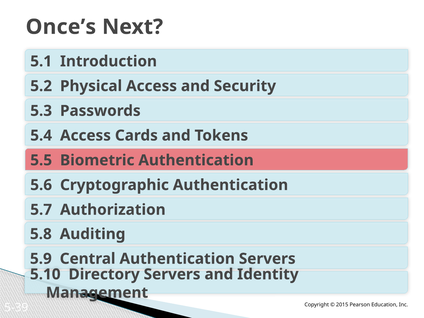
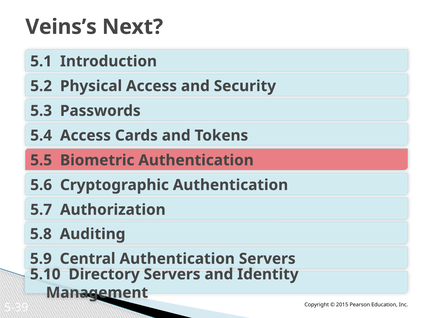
Once’s: Once’s -> Veins’s
